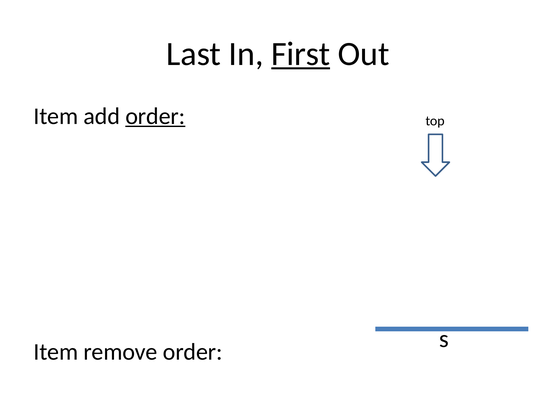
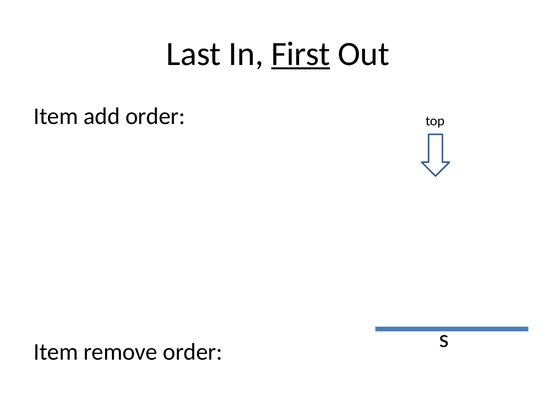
order at (155, 116) underline: present -> none
